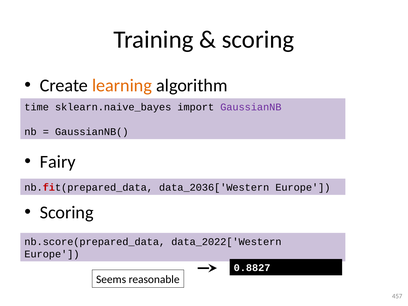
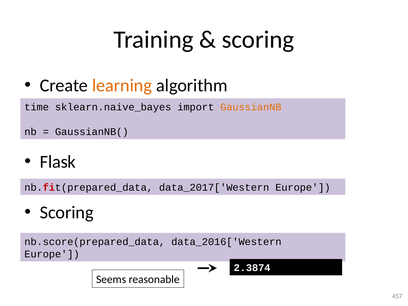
GaussianNB colour: purple -> orange
Fairy: Fairy -> Flask
data_2036['Western: data_2036['Western -> data_2017['Western
data_2022['Western: data_2022['Western -> data_2016['Western
0.8827: 0.8827 -> 2.3874
